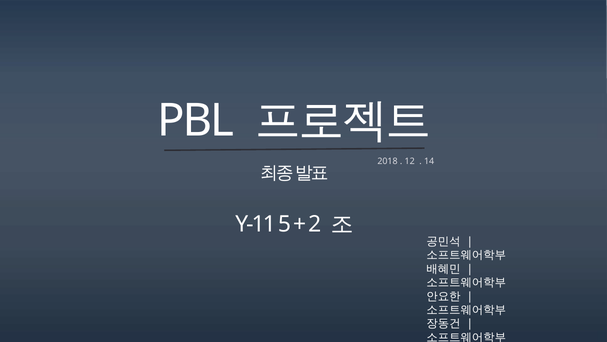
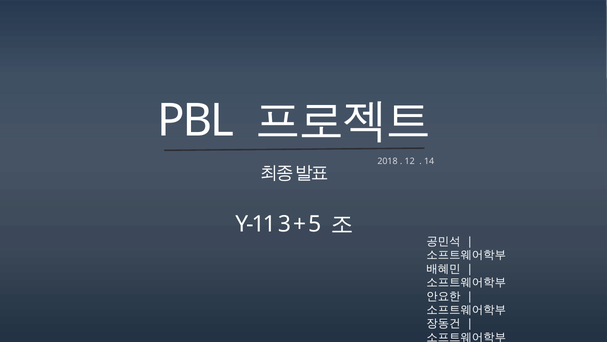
5: 5 -> 3
2: 2 -> 5
